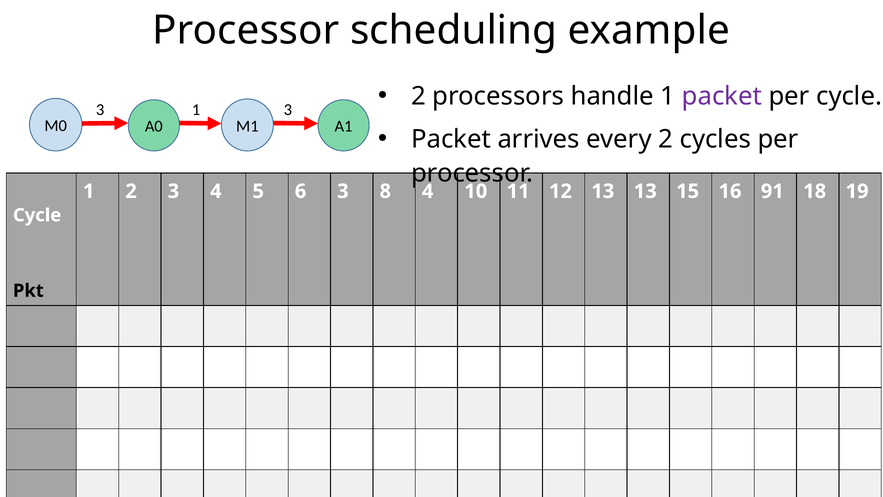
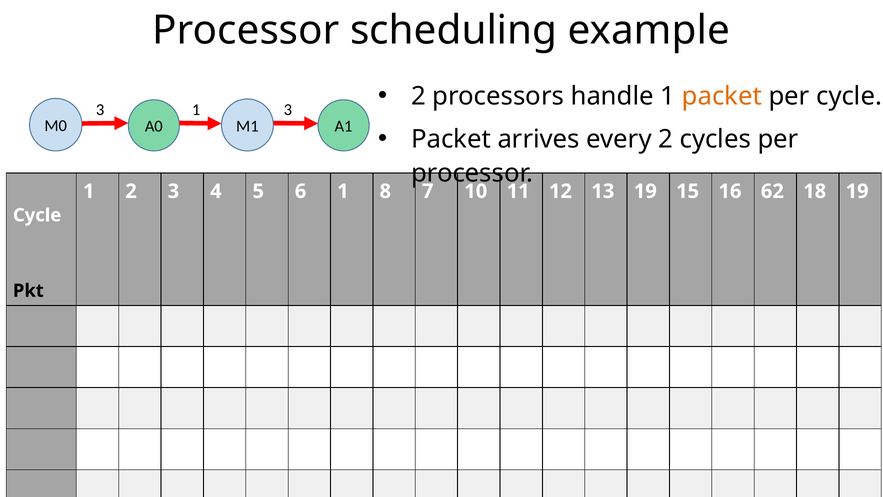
packet at (722, 96) colour: purple -> orange
6 3: 3 -> 1
8 4: 4 -> 7
13 13: 13 -> 19
91: 91 -> 62
